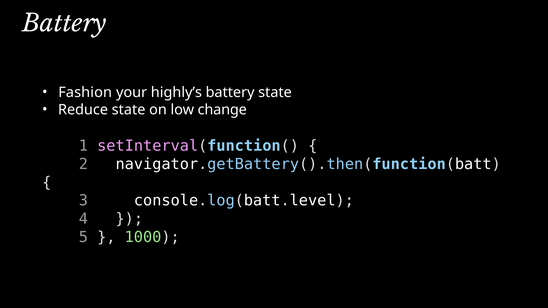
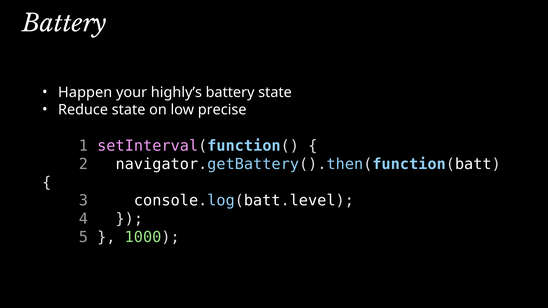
Fashion: Fashion -> Happen
change: change -> precise
